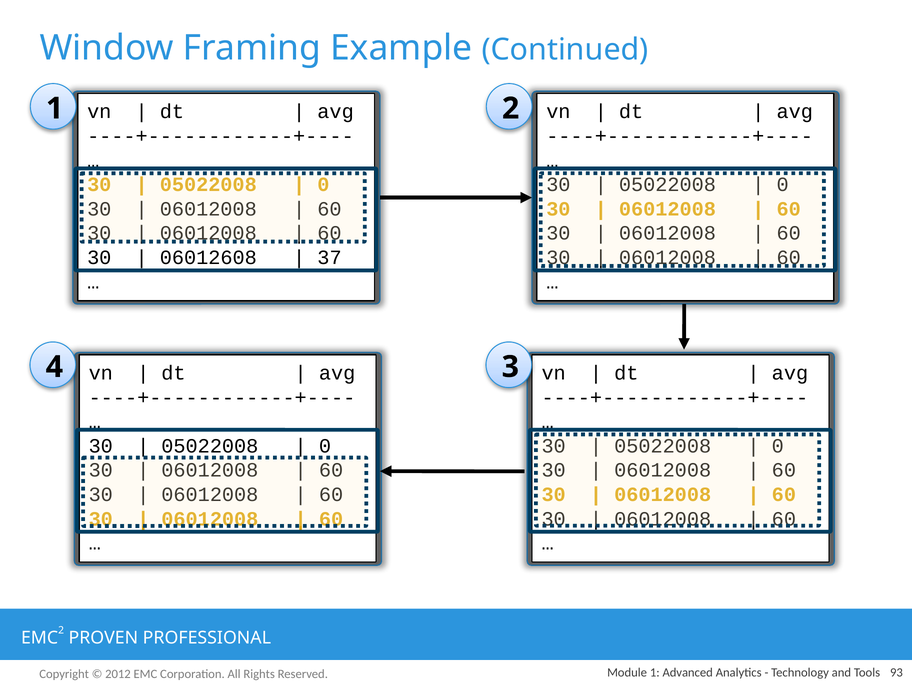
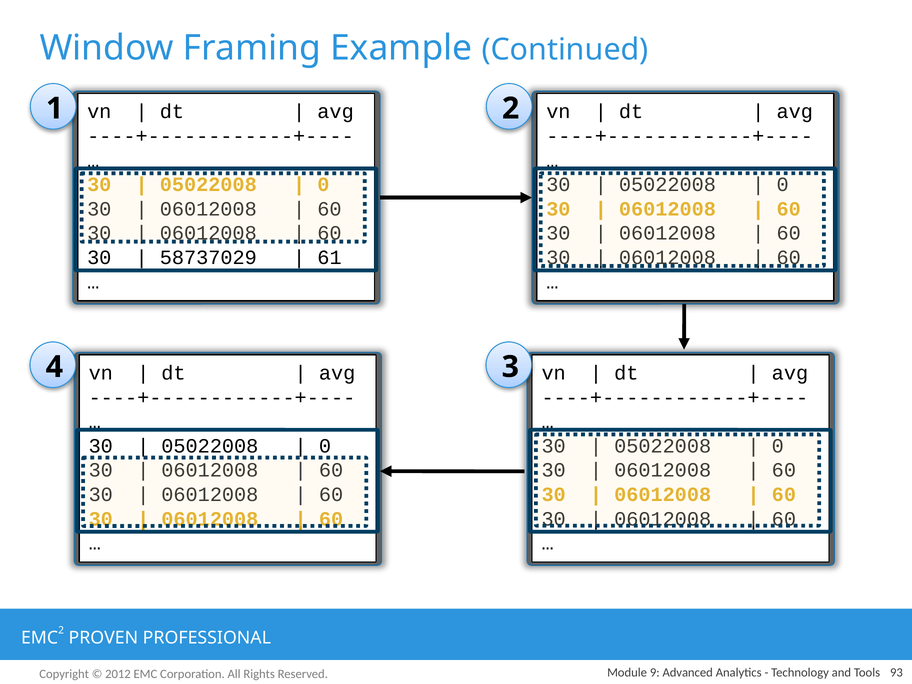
06012608: 06012608 -> 58737029
37: 37 -> 61
Module 1: 1 -> 9
